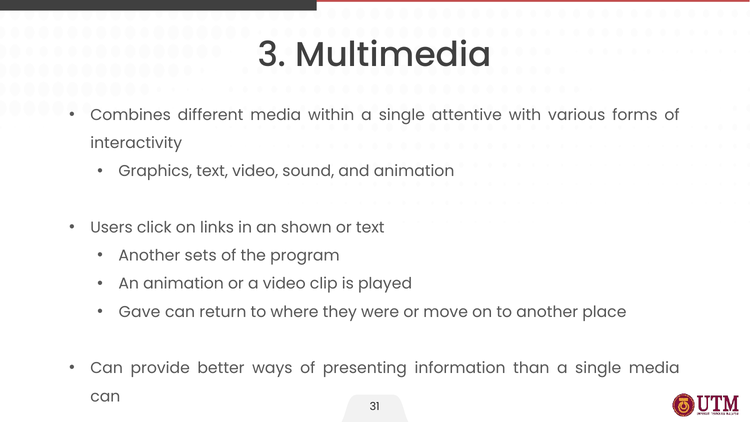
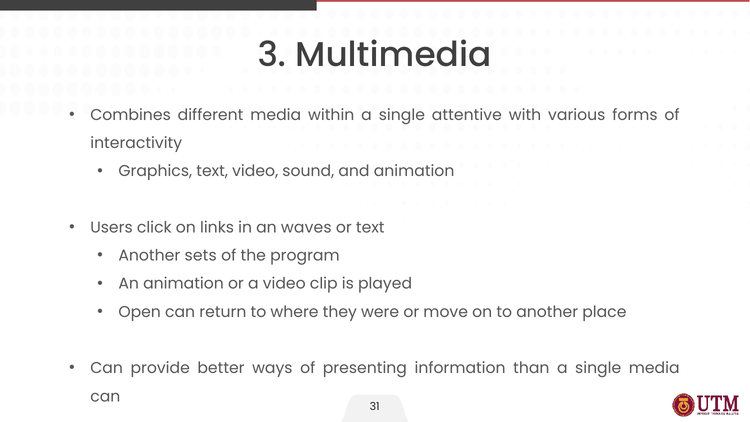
shown: shown -> waves
Gave: Gave -> Open
